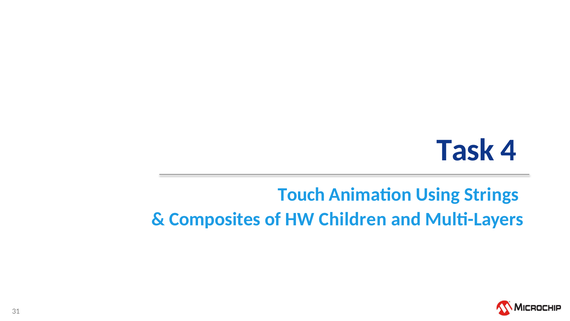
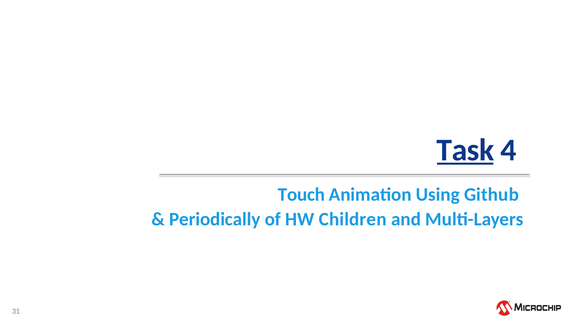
Task underline: none -> present
Strings: Strings -> Github
Composites: Composites -> Periodically
